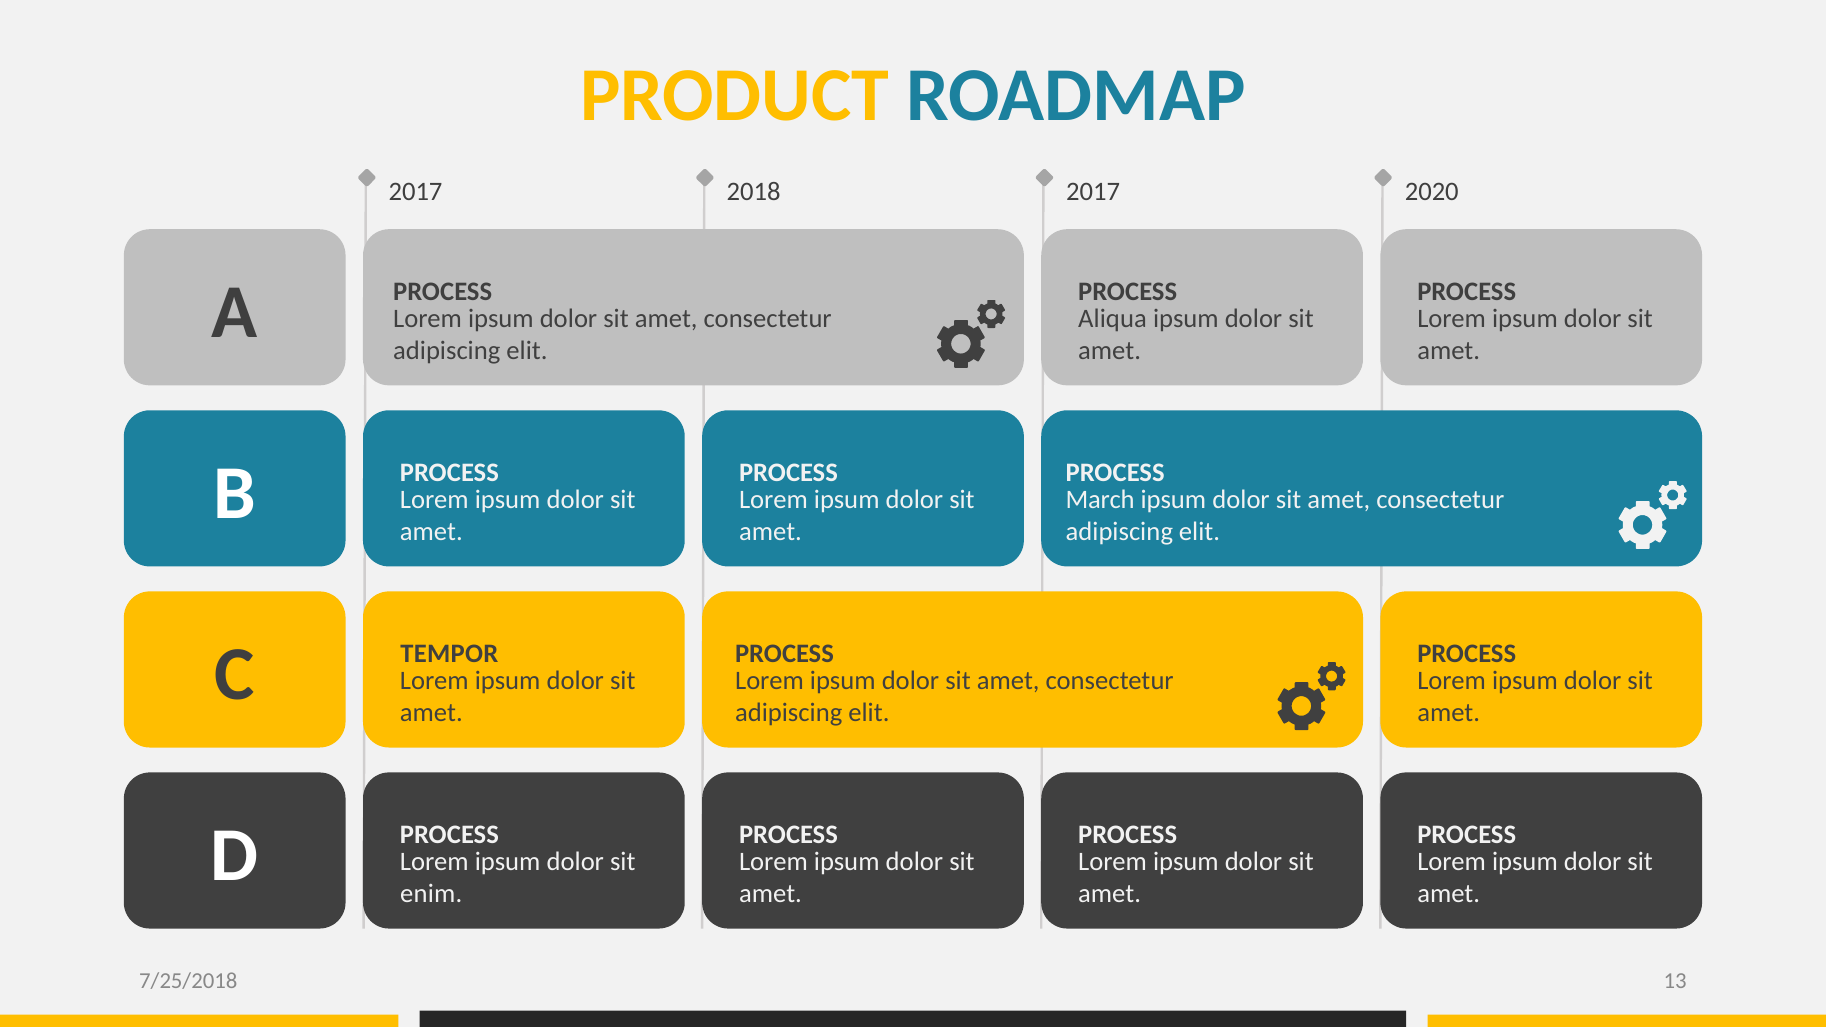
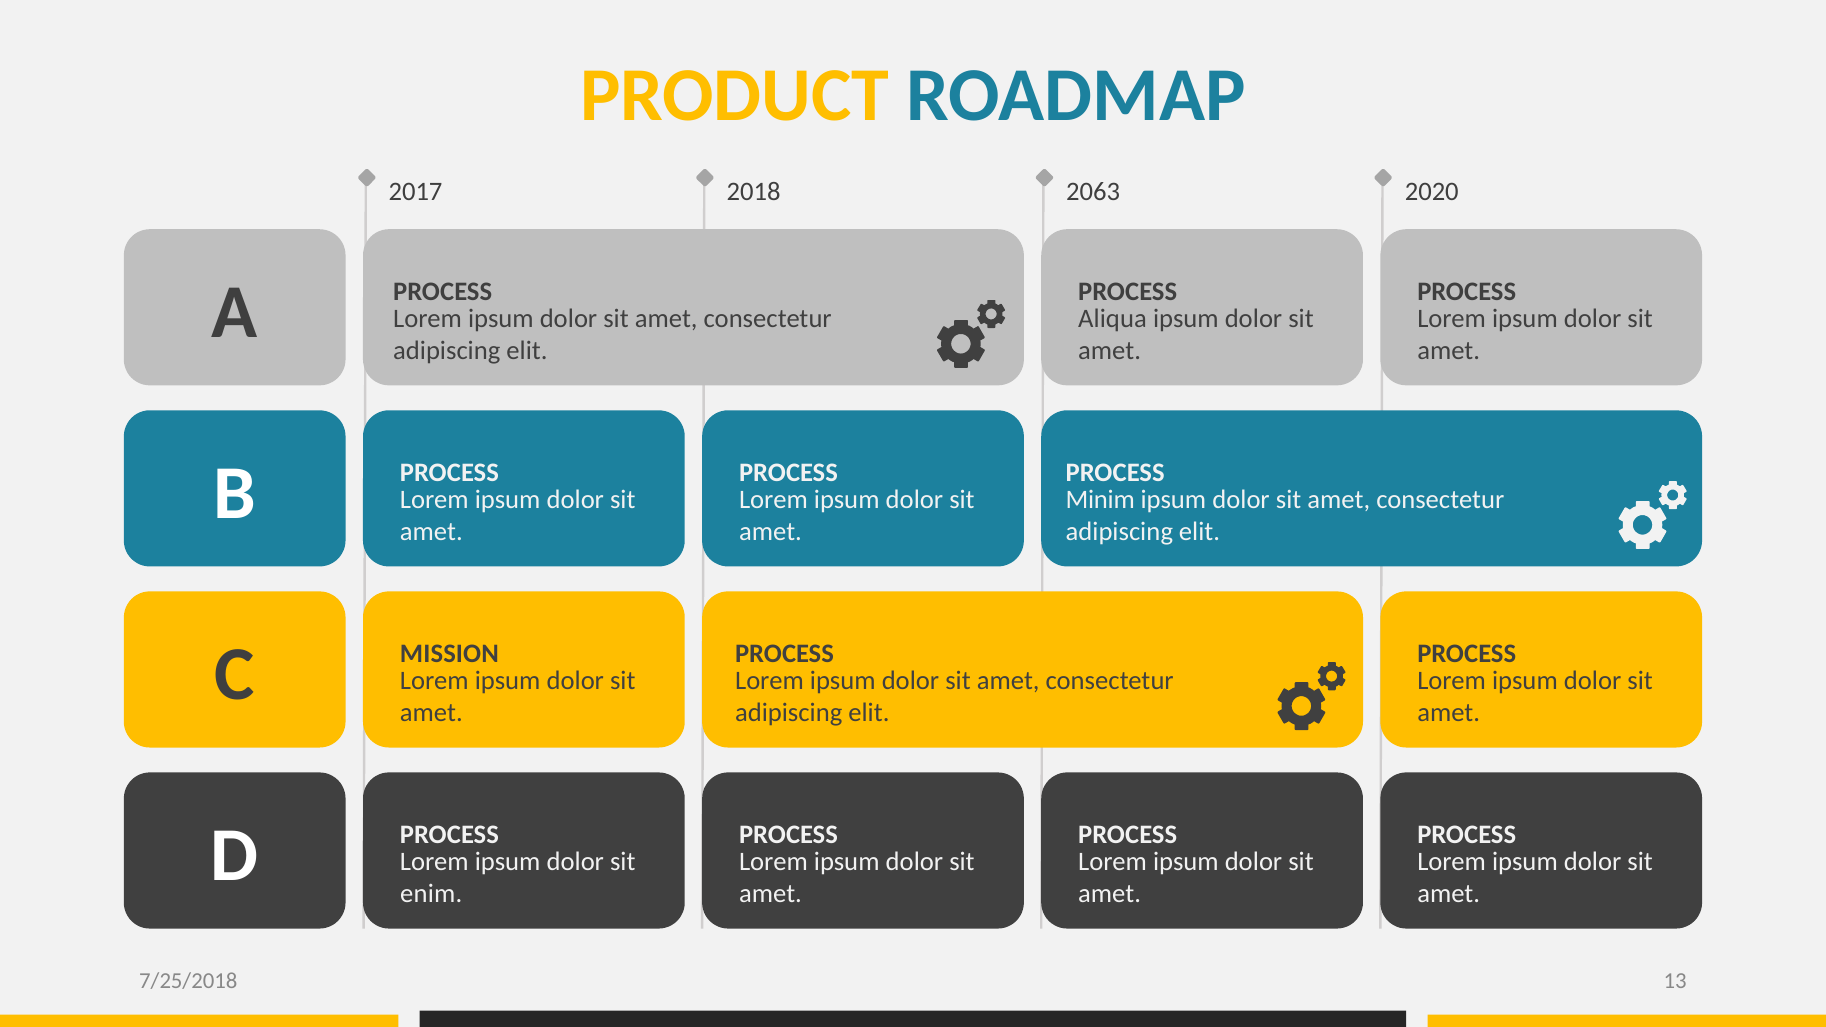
2018 2017: 2017 -> 2063
March: March -> Minim
TEMPOR: TEMPOR -> MISSION
